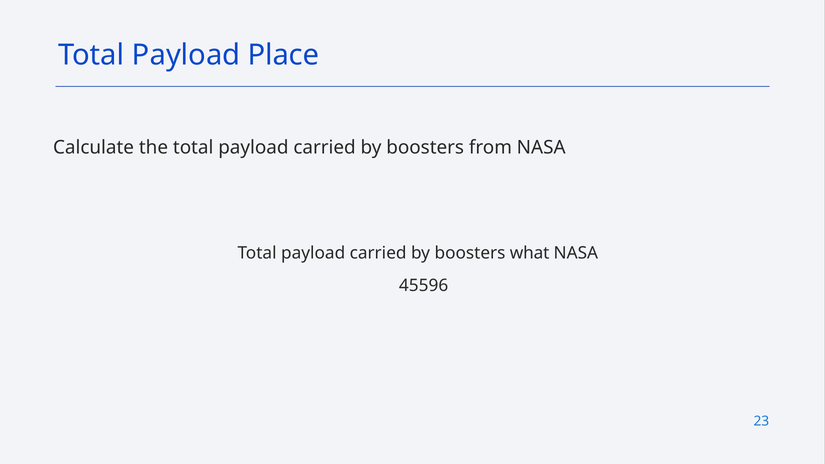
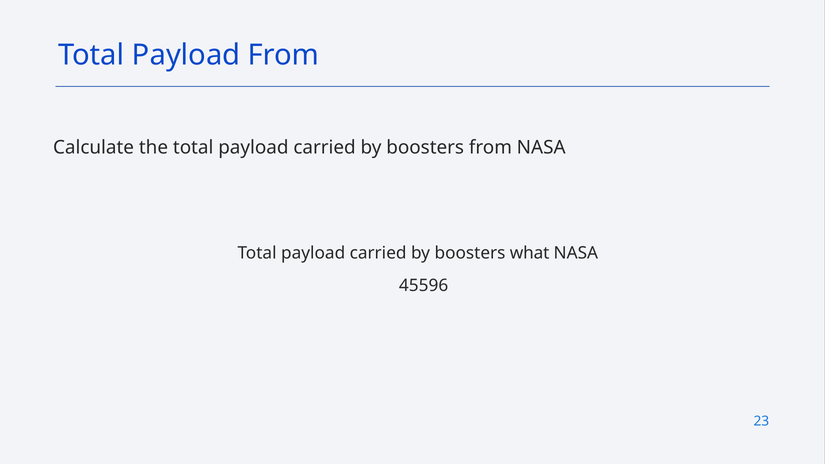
Payload Place: Place -> From
